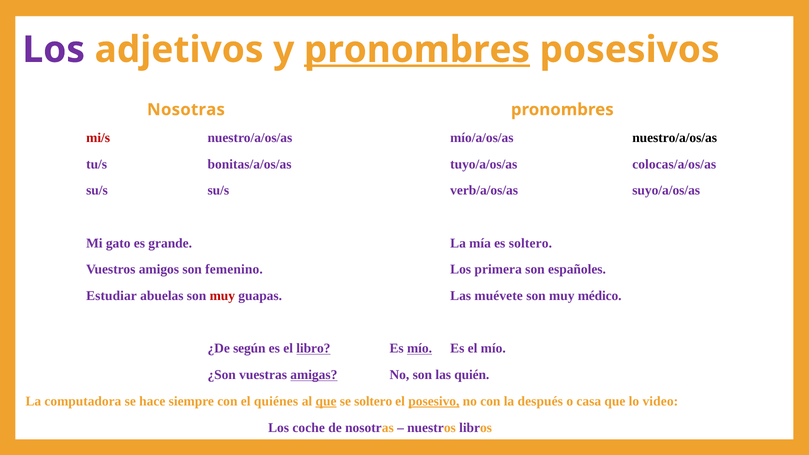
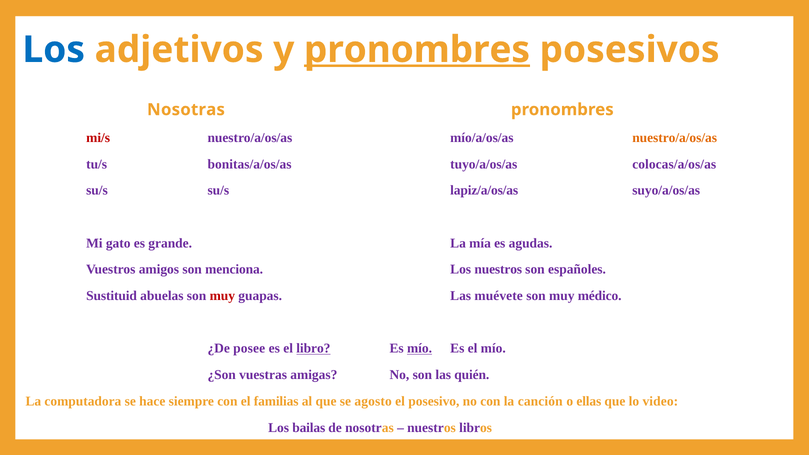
Los at (54, 50) colour: purple -> blue
nuestro/a/os/as at (675, 138) colour: black -> orange
verb/a/os/as: verb/a/os/as -> lapiz/a/os/as
es soltero: soltero -> agudas
femenino: femenino -> menciona
Los primera: primera -> nuestros
Estudiar: Estudiar -> Sustituid
según: según -> posee
amigas underline: present -> none
quiénes: quiénes -> familias
que at (326, 401) underline: present -> none
se soltero: soltero -> agosto
posesivo underline: present -> none
después: después -> canción
casa: casa -> ellas
coche: coche -> bailas
